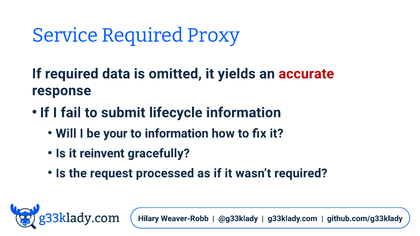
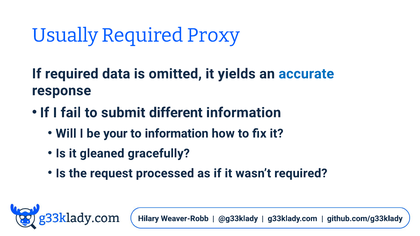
Service: Service -> Usually
accurate colour: red -> blue
lifecycle: lifecycle -> different
reinvent: reinvent -> gleaned
